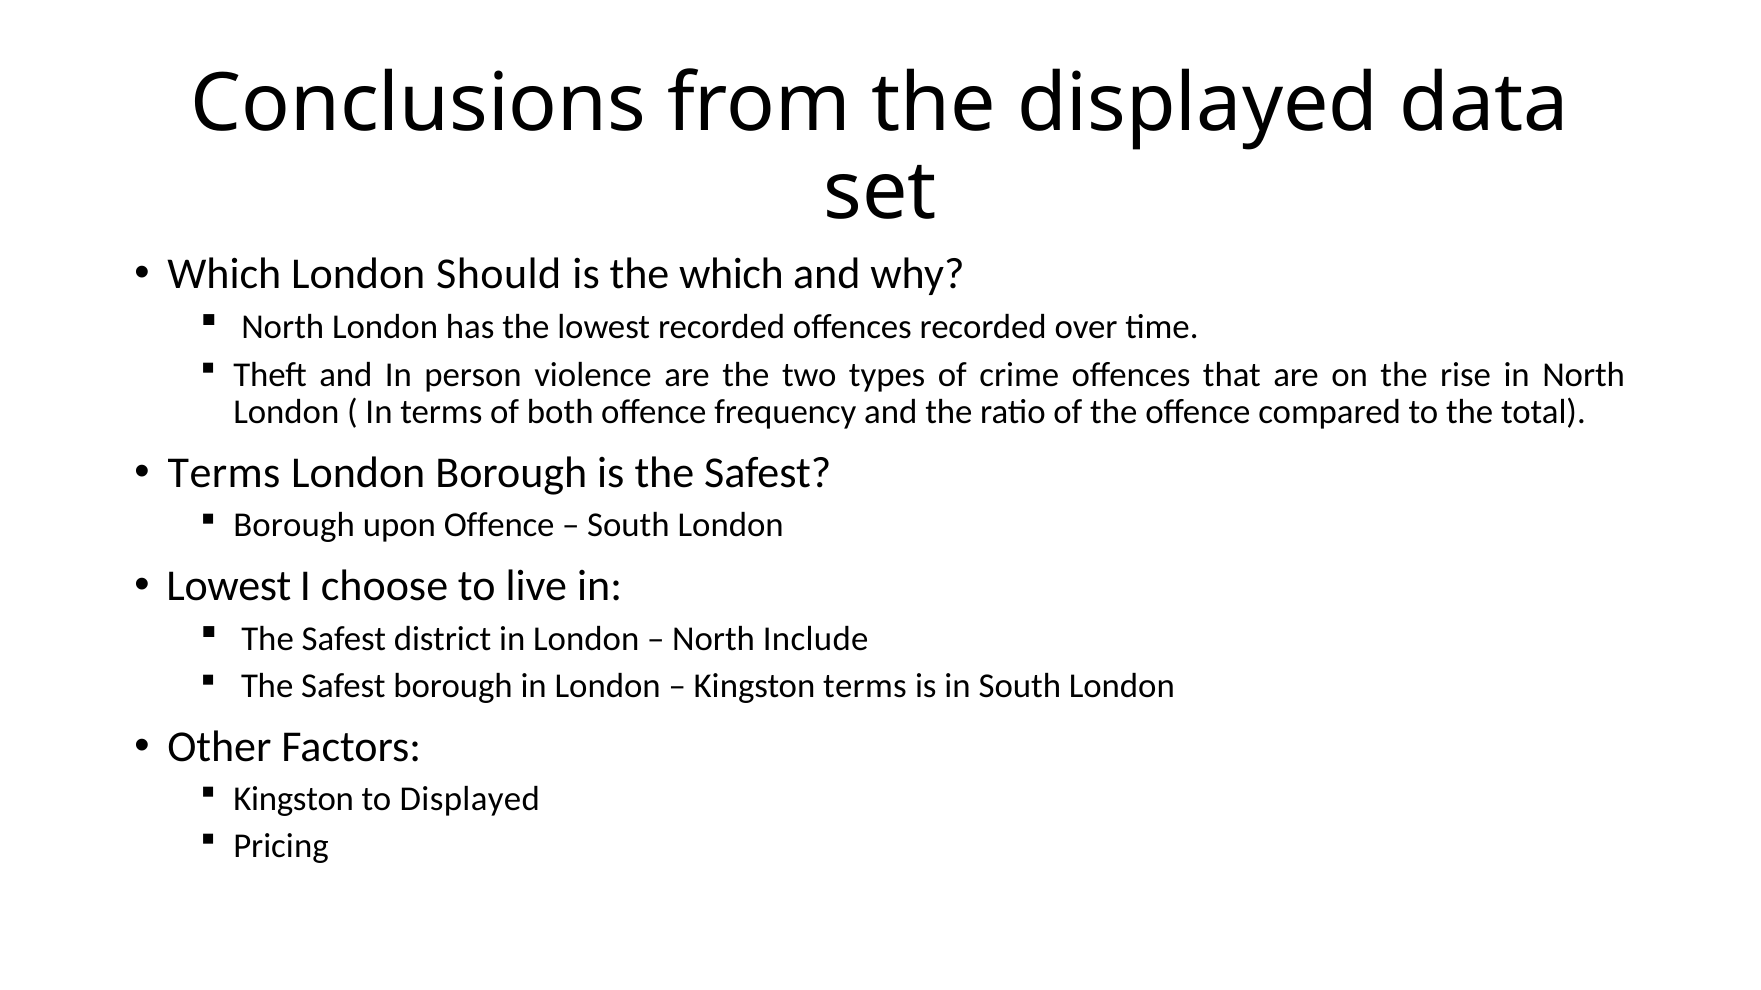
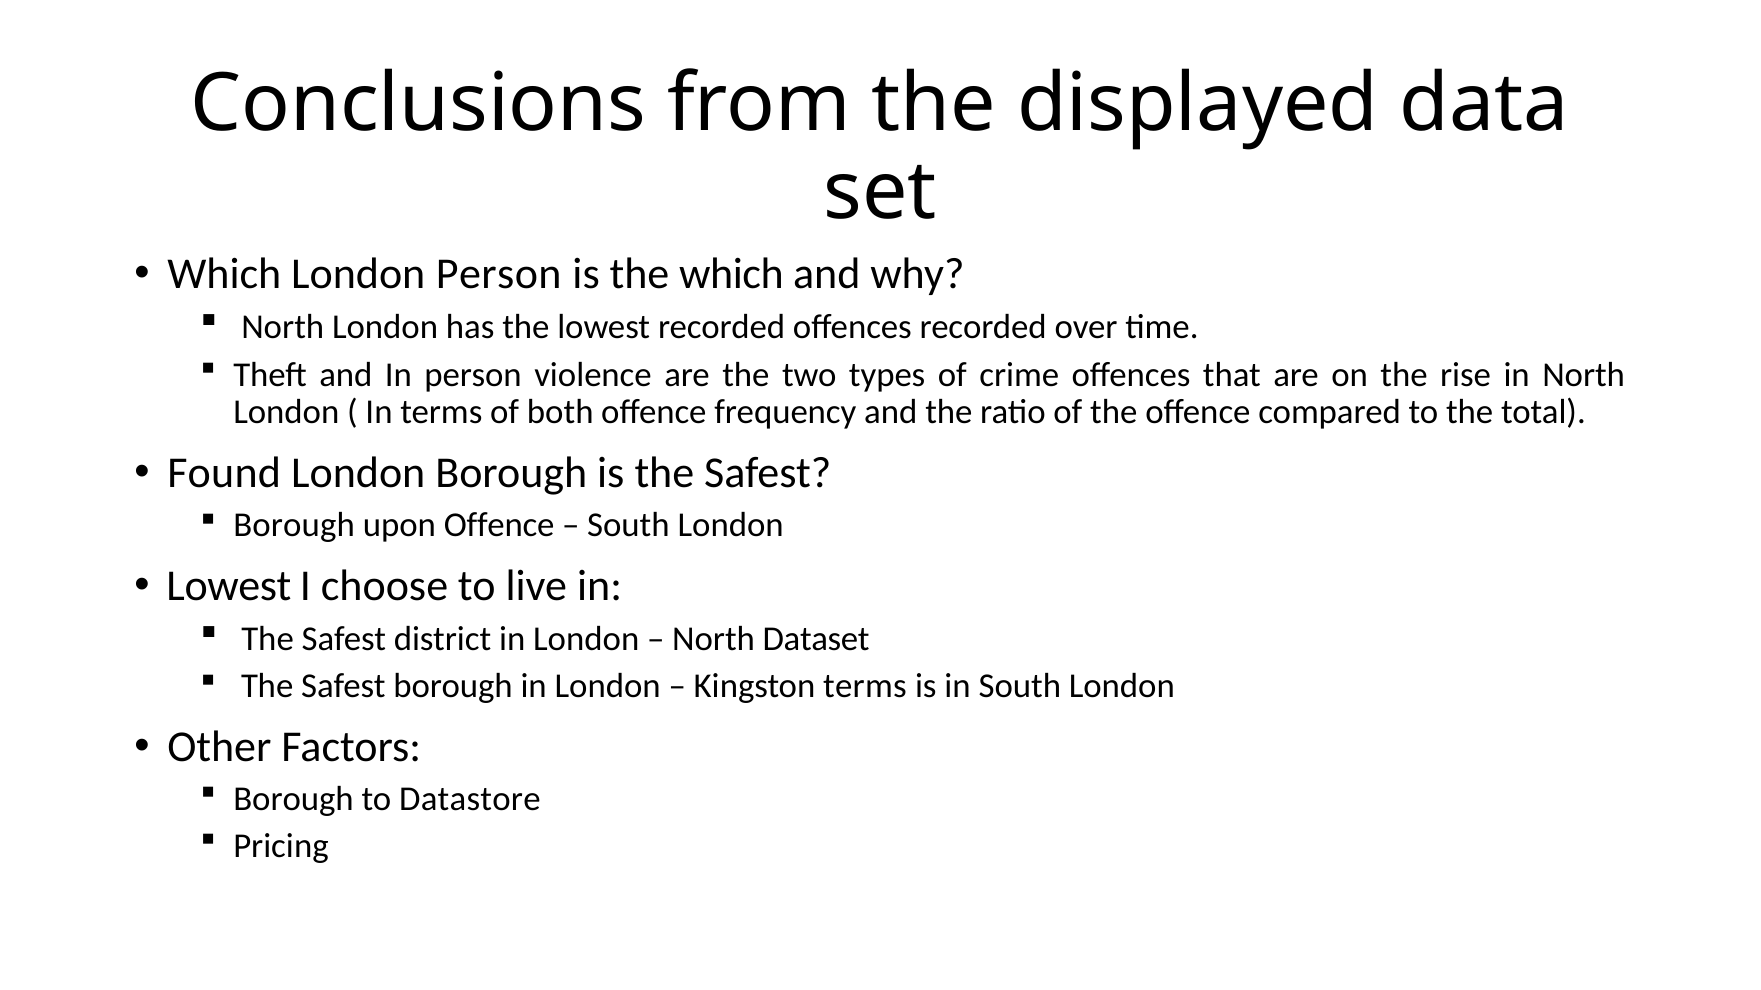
London Should: Should -> Person
Terms at (224, 473): Terms -> Found
Include: Include -> Dataset
Kingston at (294, 799): Kingston -> Borough
to Displayed: Displayed -> Datastore
